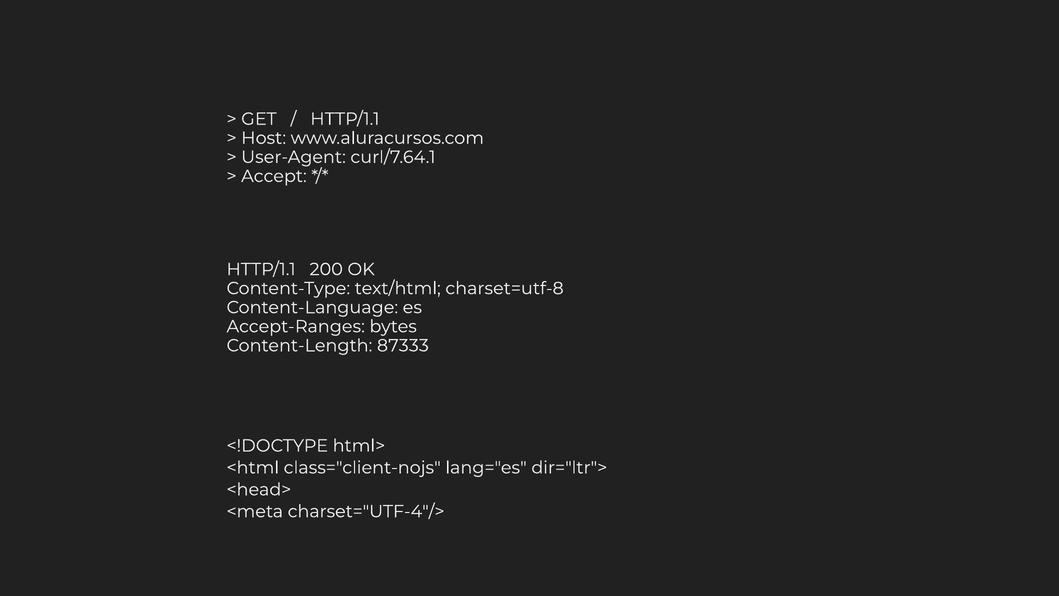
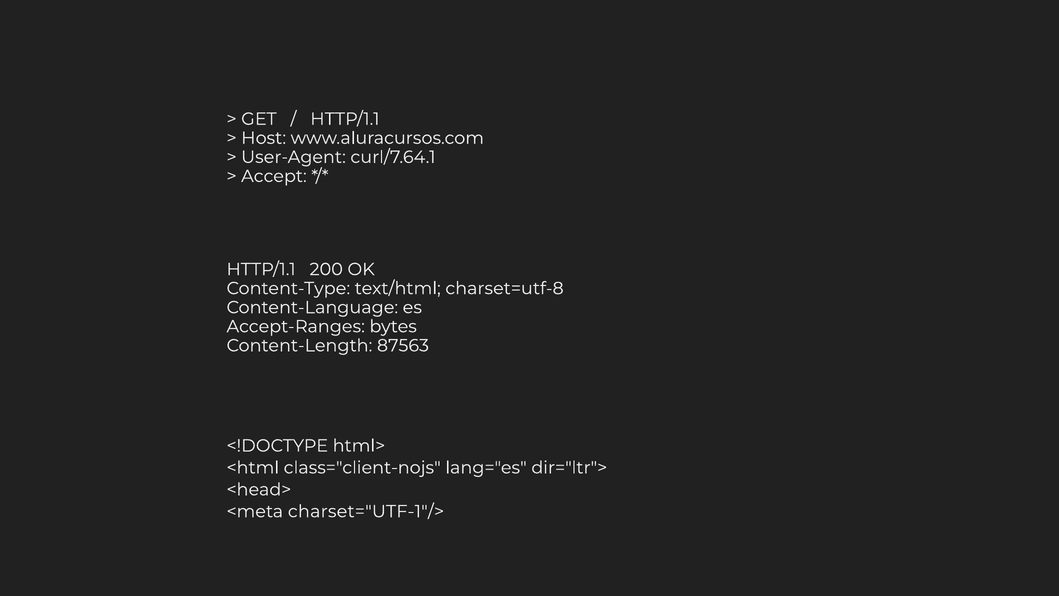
87333: 87333 -> 87563
charset="UTF-4"/>: charset="UTF-4"/> -> charset="UTF-1"/>
